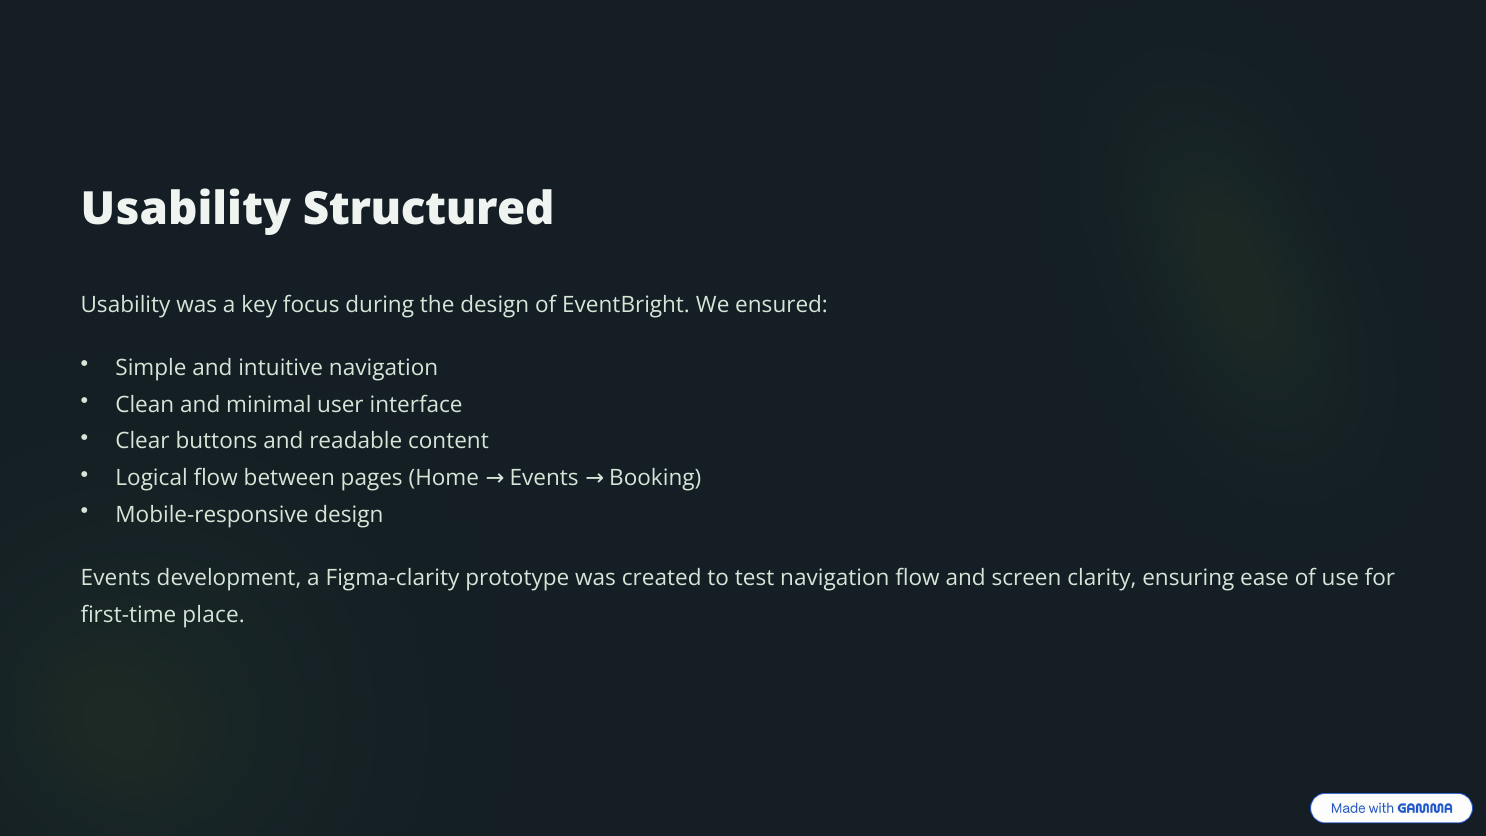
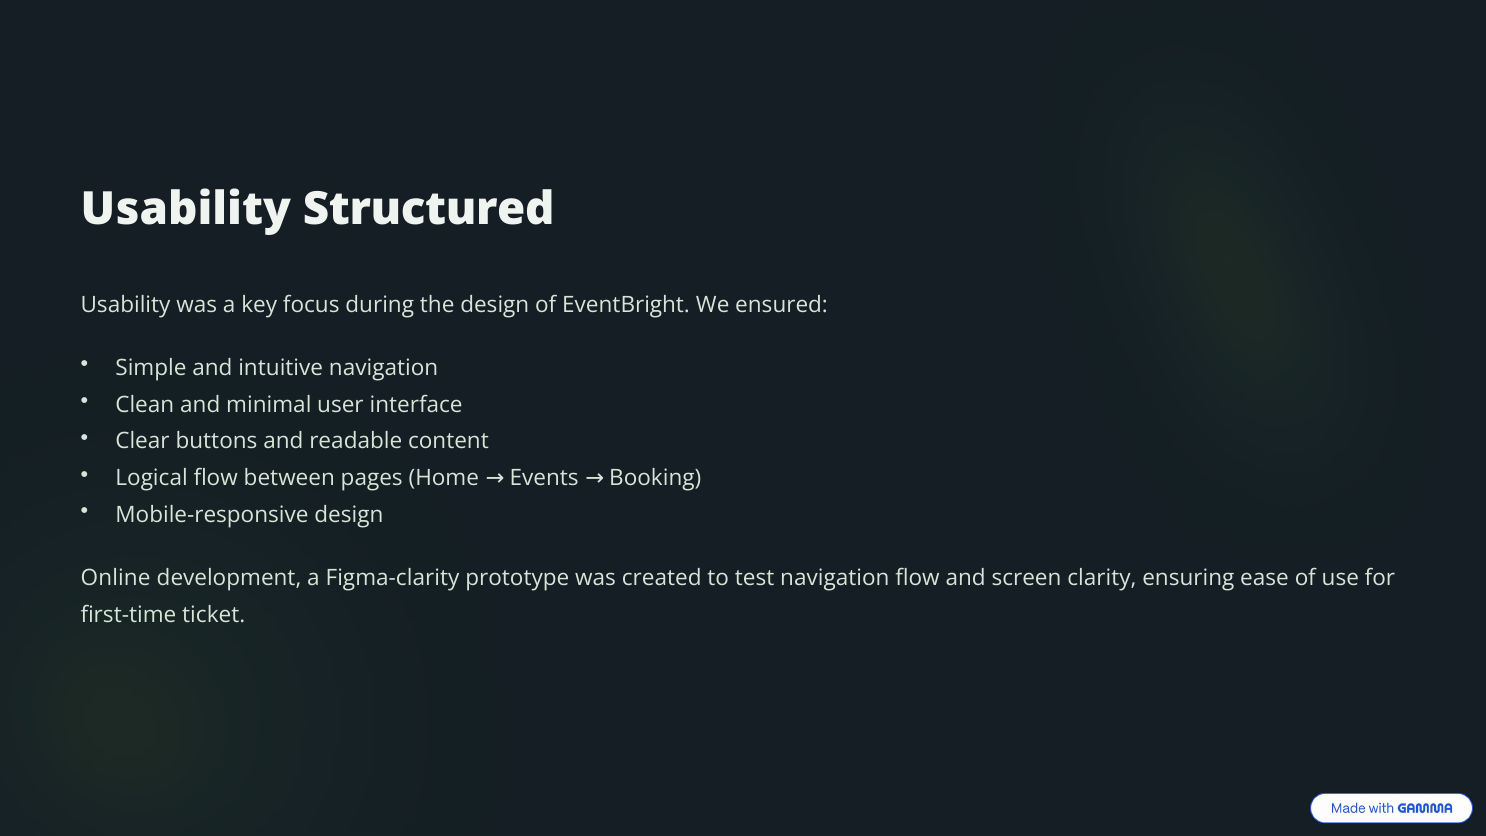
Events at (116, 578): Events -> Online
place: place -> ticket
